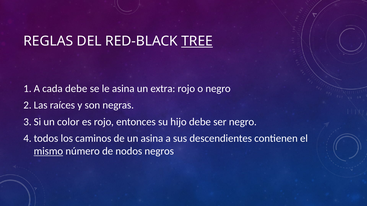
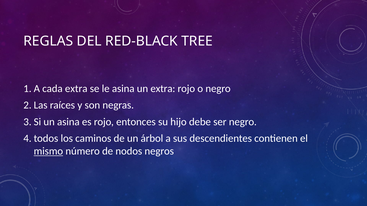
TREE underline: present -> none
cada debe: debe -> extra
un color: color -> asina
un asina: asina -> árbol
